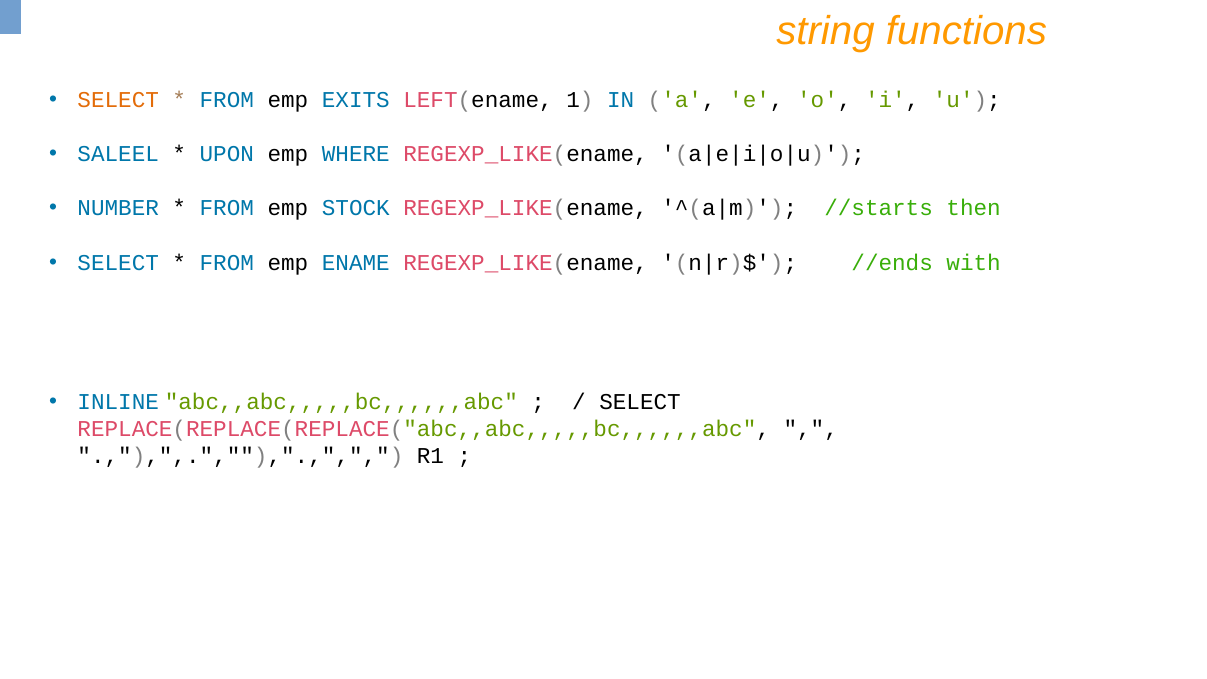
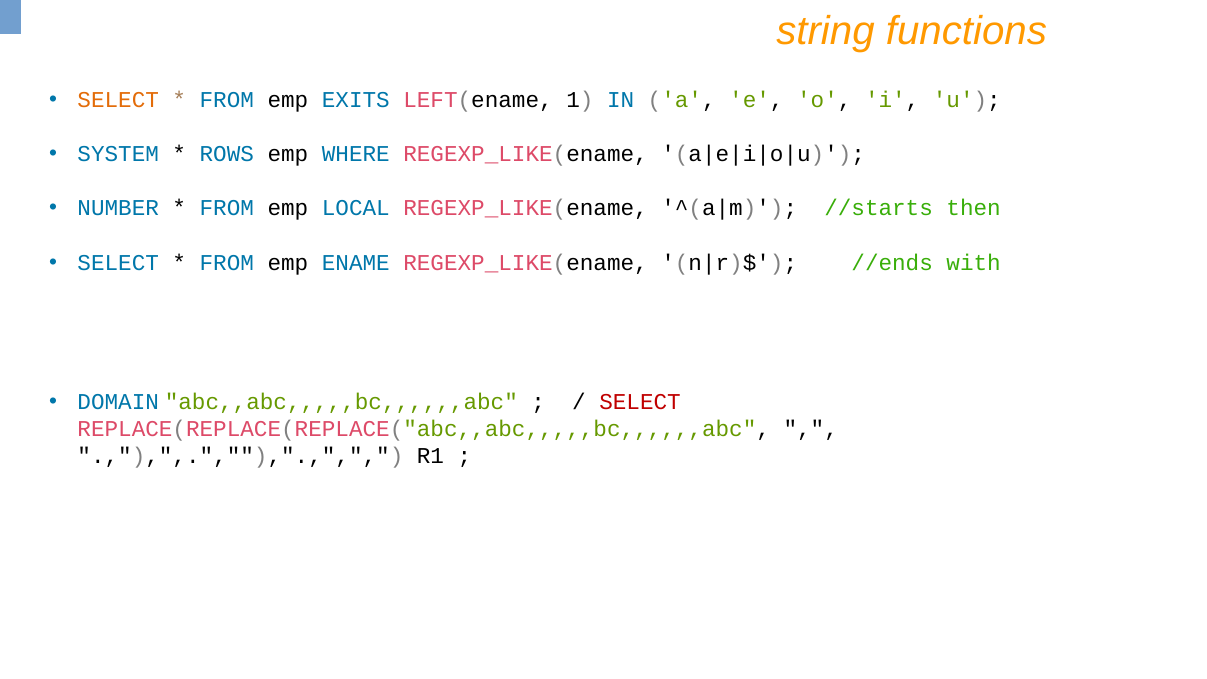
SALEEL: SALEEL -> SYSTEM
UPON: UPON -> ROWS
STOCK: STOCK -> LOCAL
INLINE: INLINE -> DOMAIN
SELECT at (640, 402) colour: black -> red
